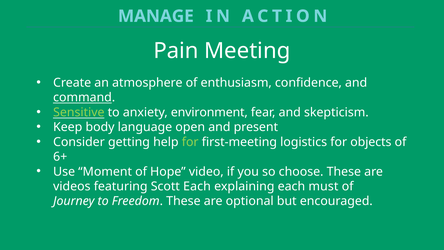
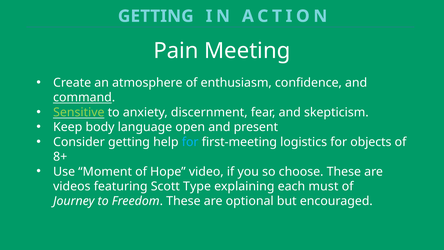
MANAGE at (156, 16): MANAGE -> GETTING
environment: environment -> discernment
for at (190, 142) colour: light green -> light blue
6+: 6+ -> 8+
Scott Each: Each -> Type
